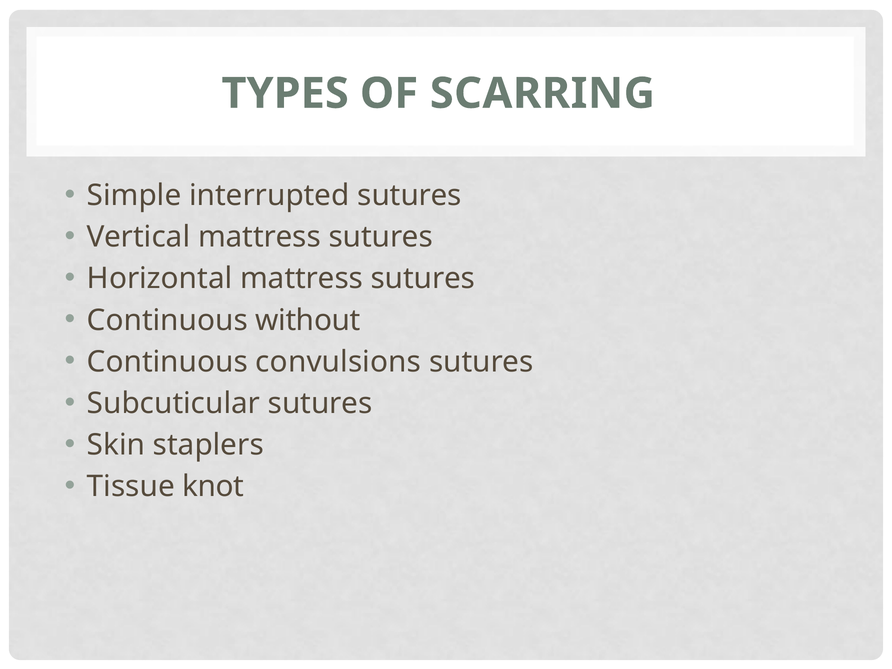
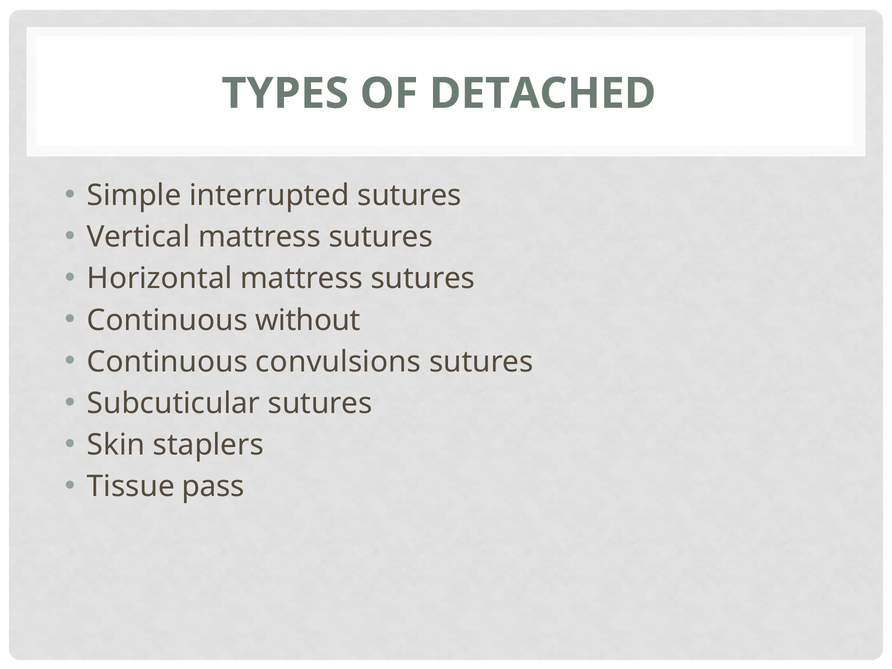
SCARRING: SCARRING -> DETACHED
knot: knot -> pass
